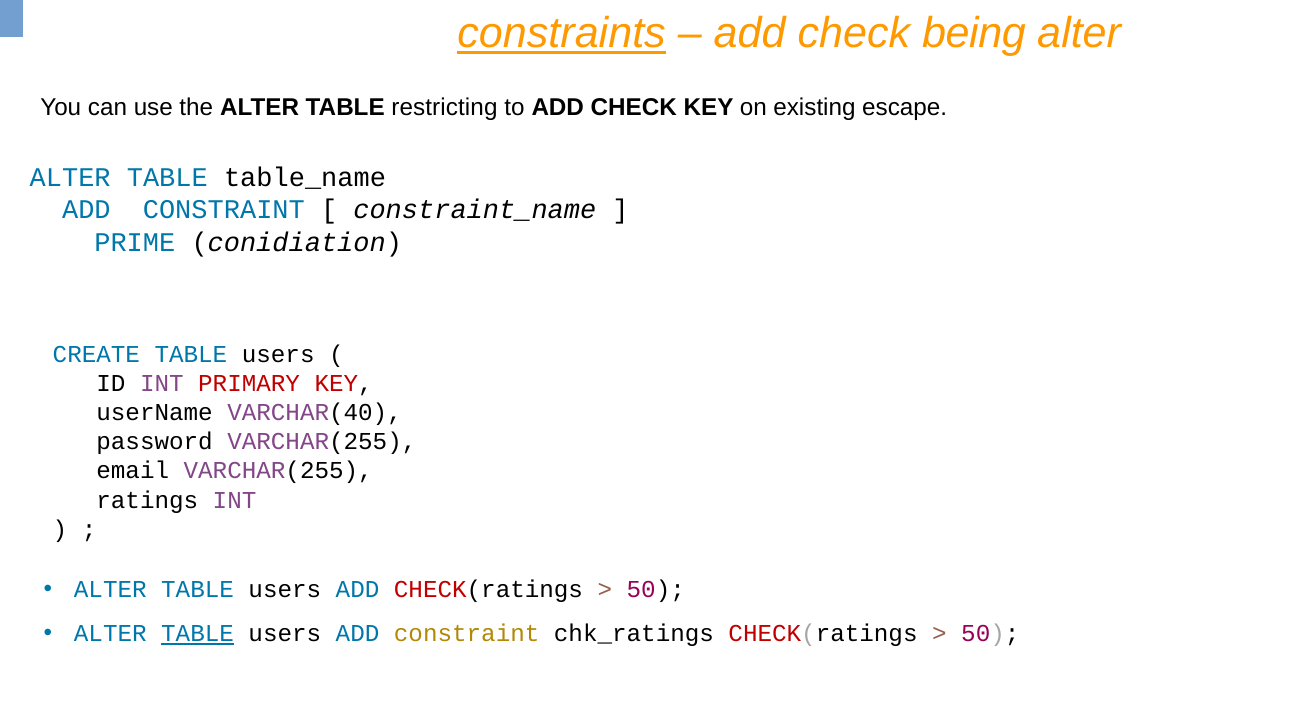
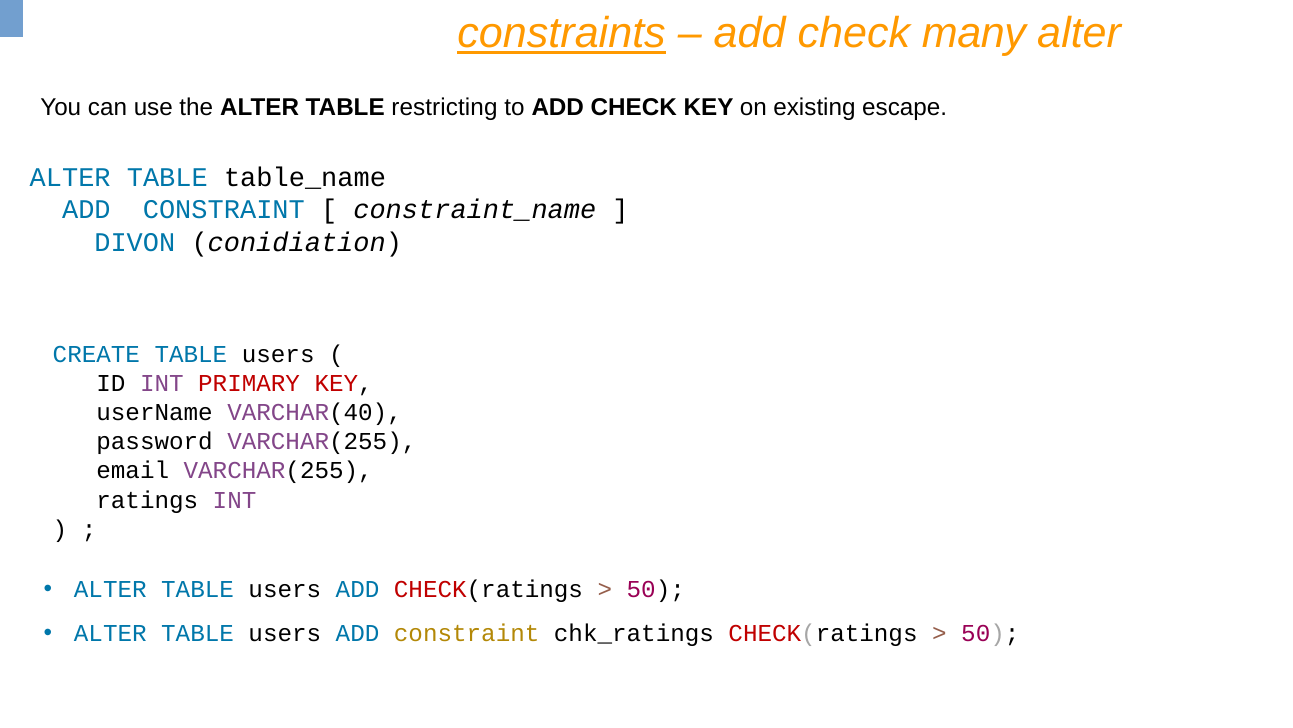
being: being -> many
PRIME: PRIME -> DIVON
TABLE at (198, 633) underline: present -> none
